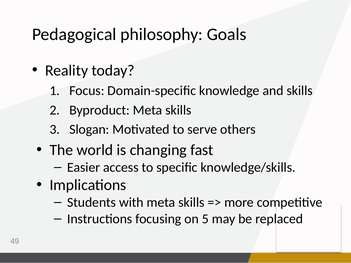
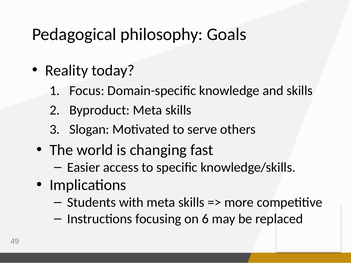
5: 5 -> 6
